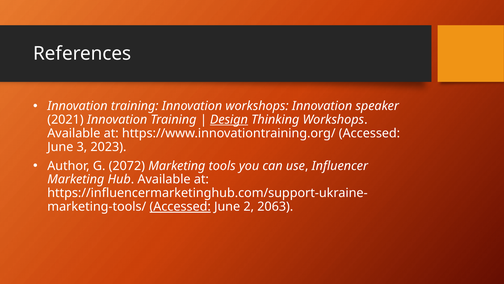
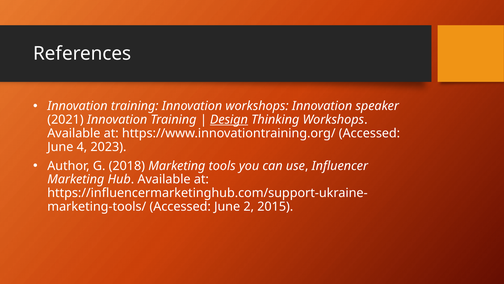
3: 3 -> 4
2072: 2072 -> 2018
Accessed at (180, 206) underline: present -> none
2063: 2063 -> 2015
